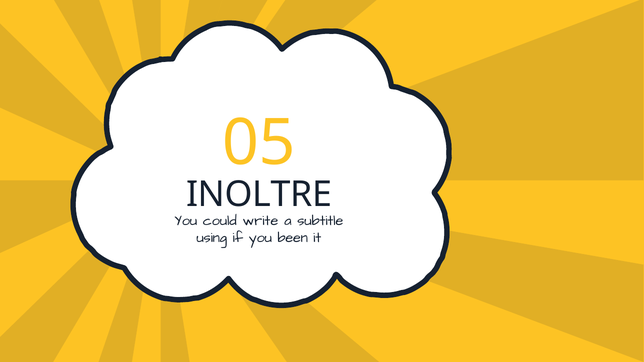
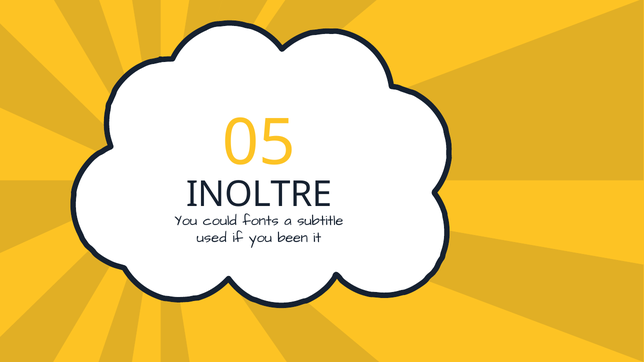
write: write -> fonts
using: using -> used
